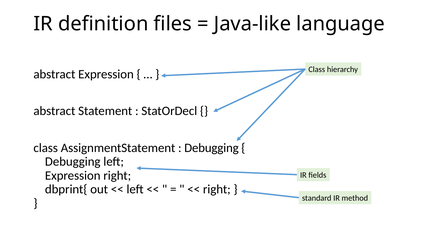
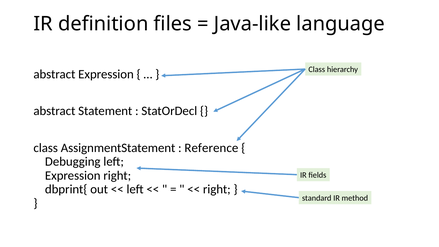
Debugging at (212, 148): Debugging -> Reference
